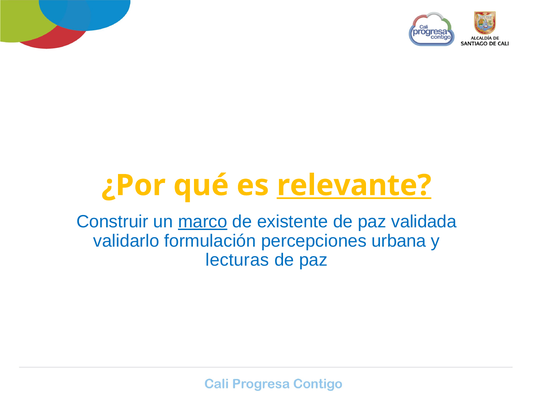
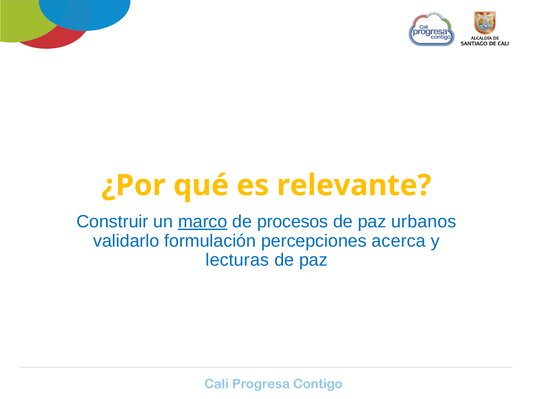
relevante underline: present -> none
existente: existente -> procesos
validada: validada -> urbanos
urbana: urbana -> acerca
